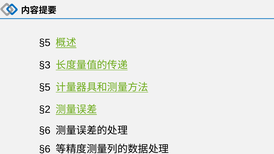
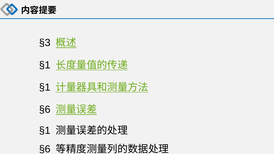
§5 at (45, 43): §5 -> §3
§3 at (45, 65): §3 -> §1
§5 at (45, 87): §5 -> §1
§2 at (45, 110): §2 -> §6
§6 at (45, 131): §6 -> §1
